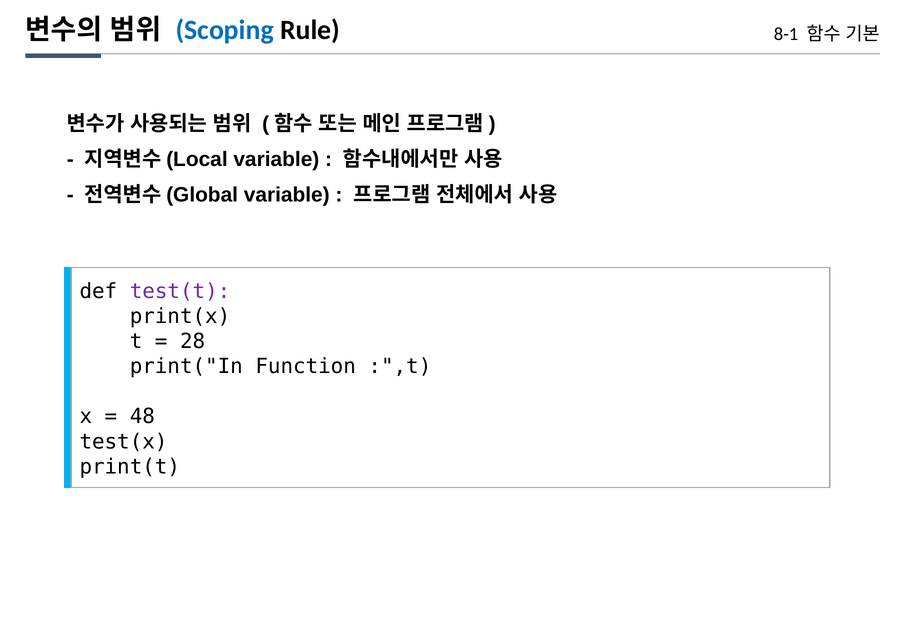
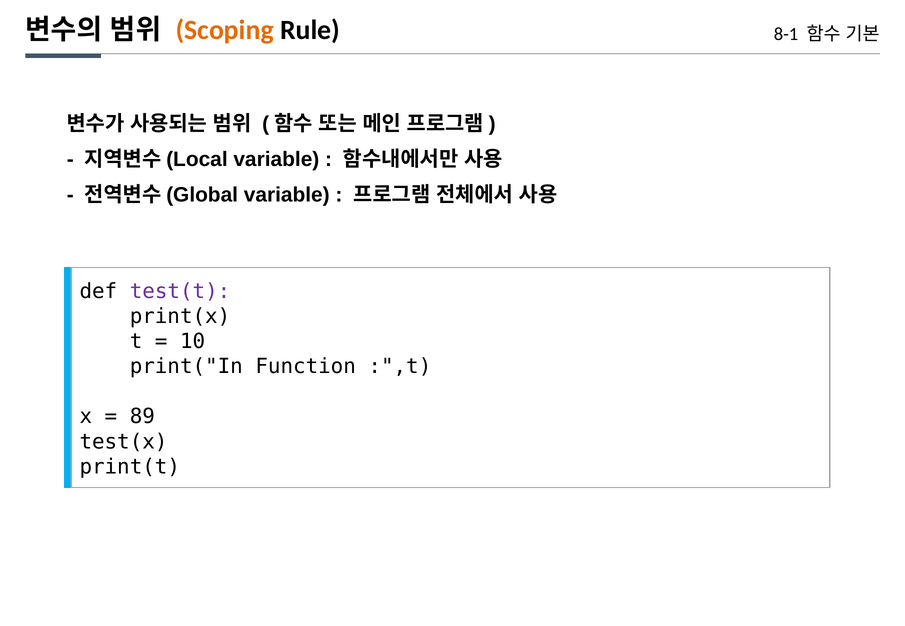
Scoping colour: blue -> orange
28: 28 -> 10
48: 48 -> 89
